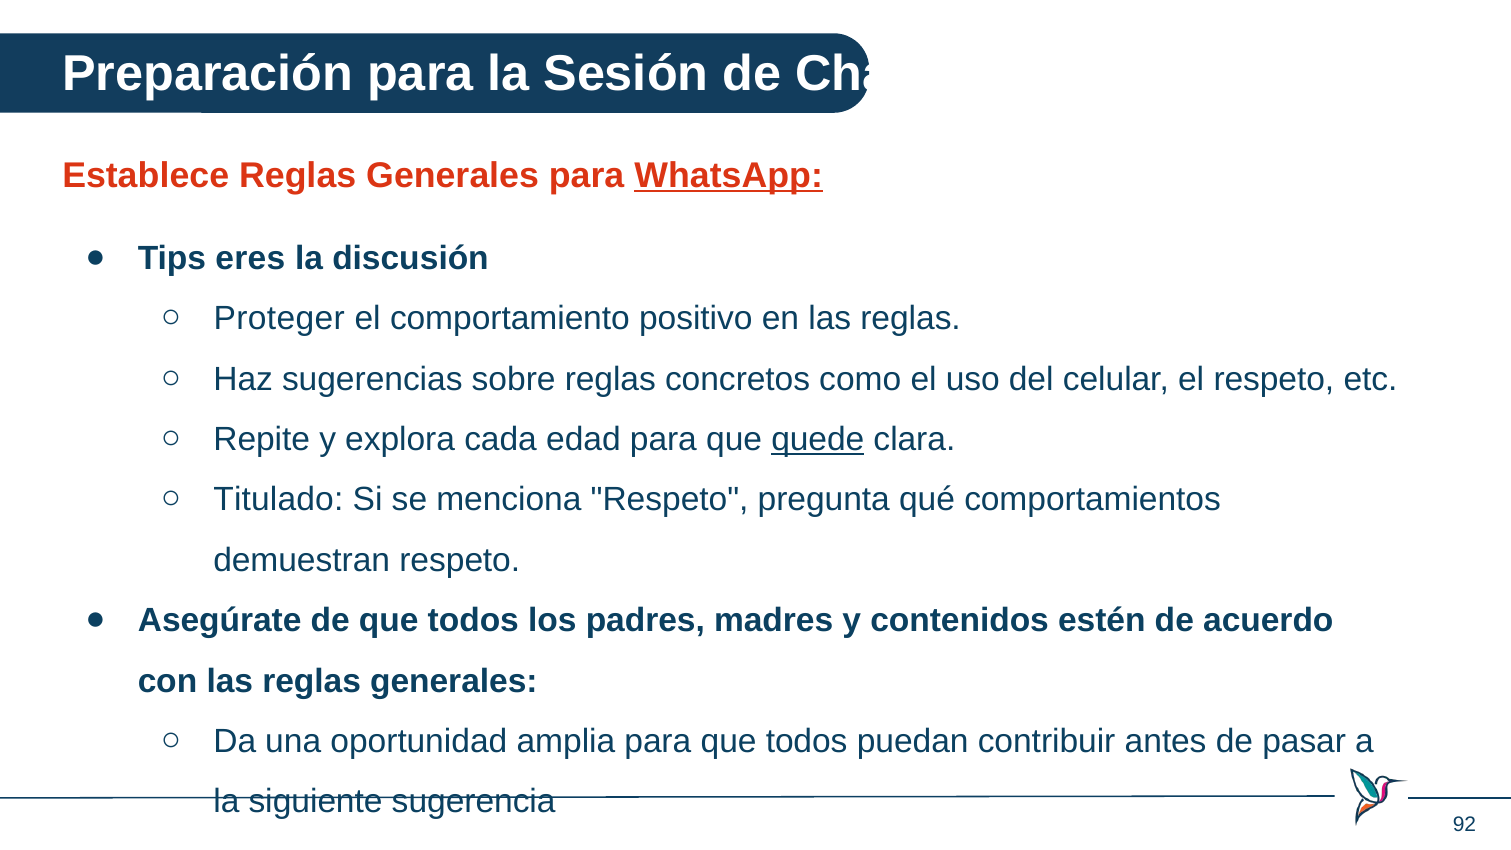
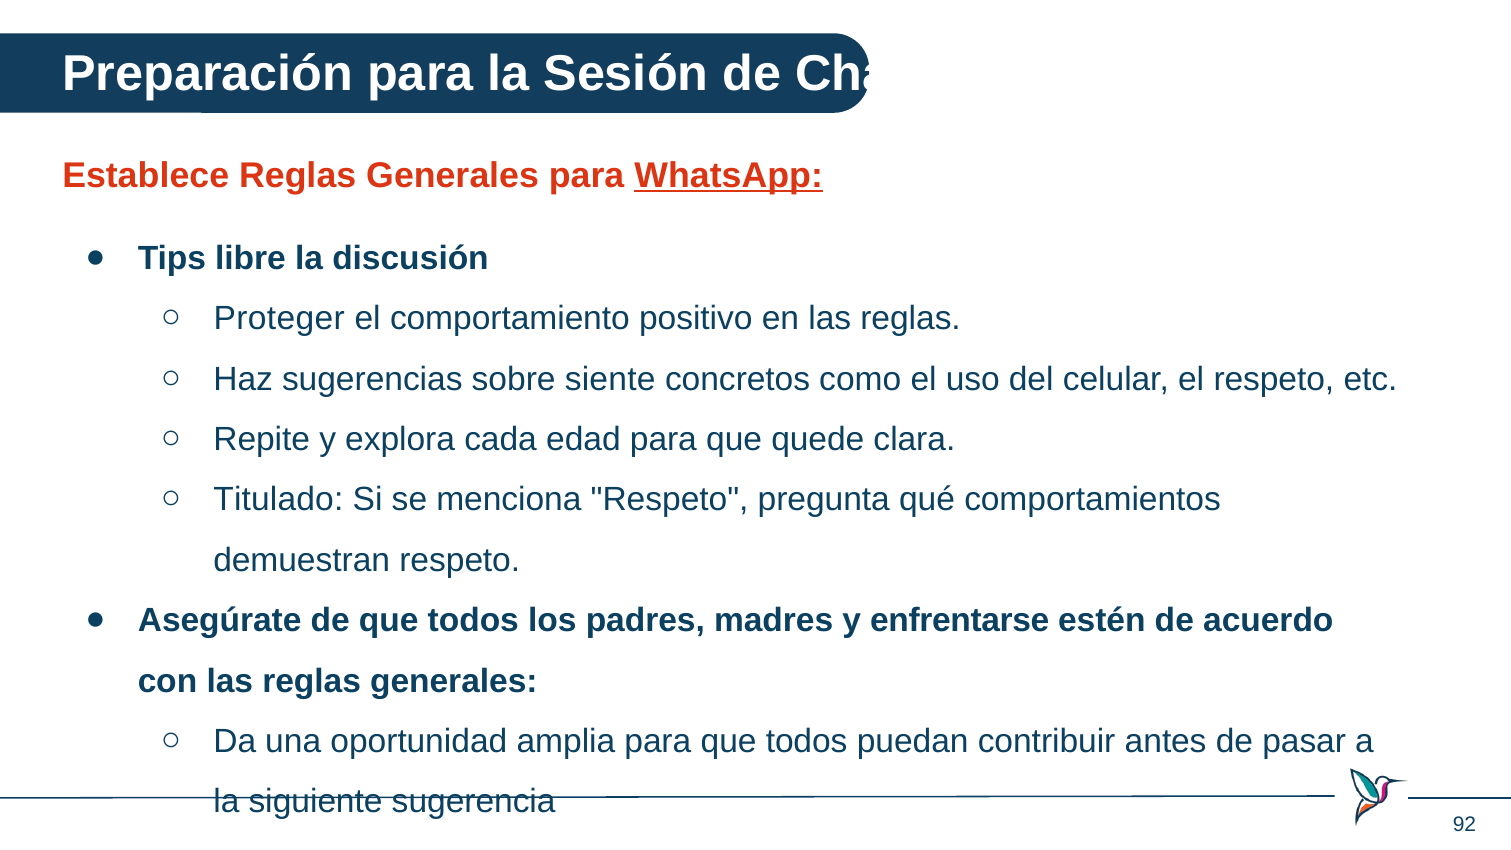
eres: eres -> libre
sobre reglas: reglas -> siente
quede underline: present -> none
contenidos: contenidos -> enfrentarse
